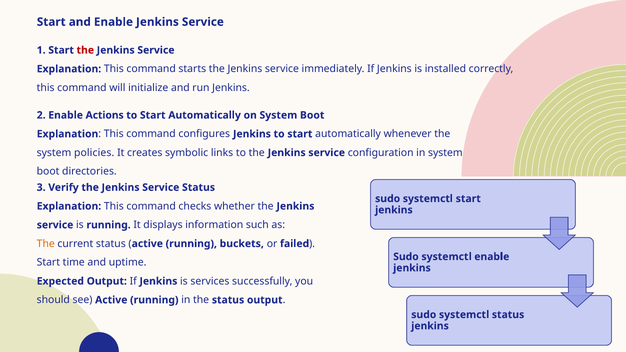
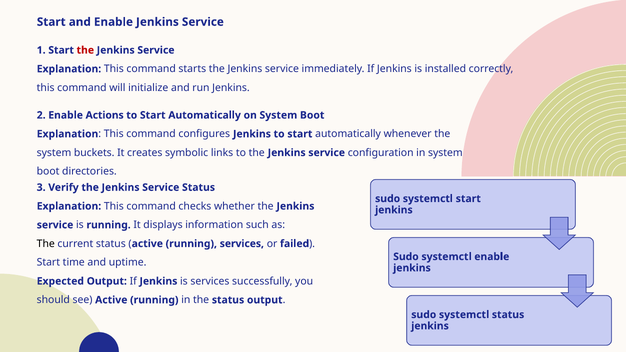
policies: policies -> buckets
The at (46, 244) colour: orange -> black
running buckets: buckets -> services
